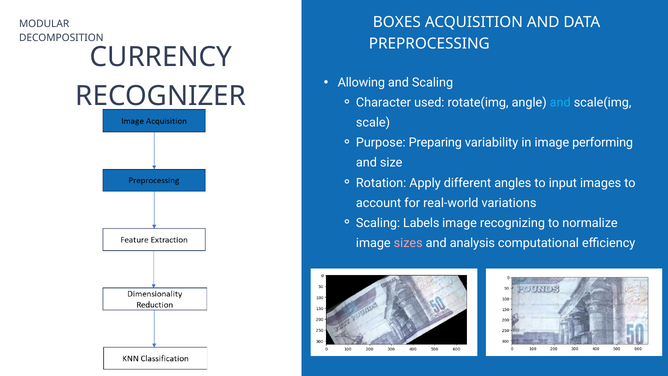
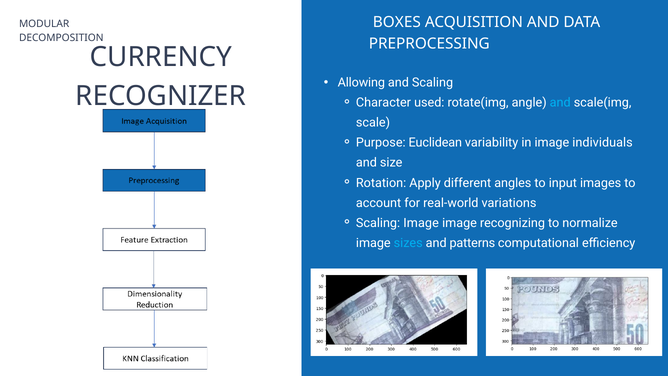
Preparing: Preparing -> Euclidean
performing: performing -> individuals
Scaling Labels: Labels -> Image
sizes colour: pink -> light blue
analysis: analysis -> patterns
